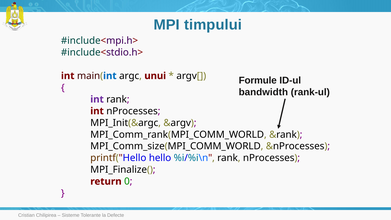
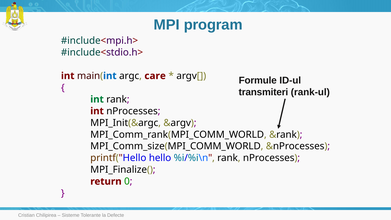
timpului: timpului -> program
unui: unui -> care
bandwidth: bandwidth -> transmiteri
int at (97, 99) colour: purple -> green
